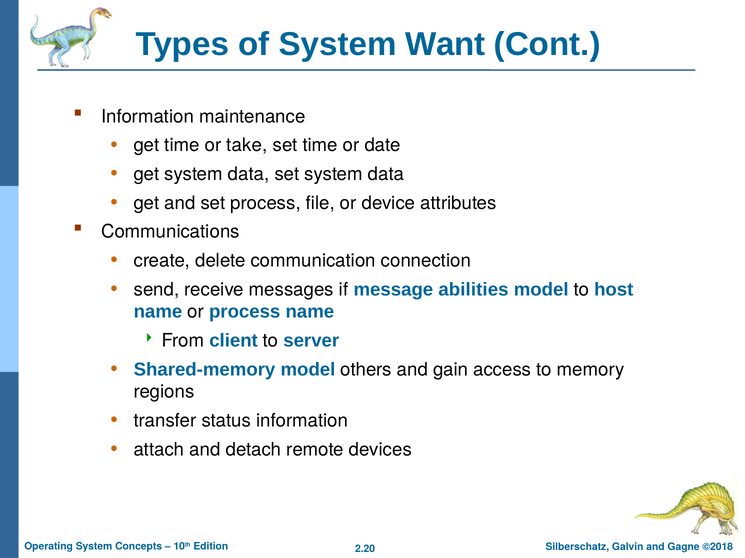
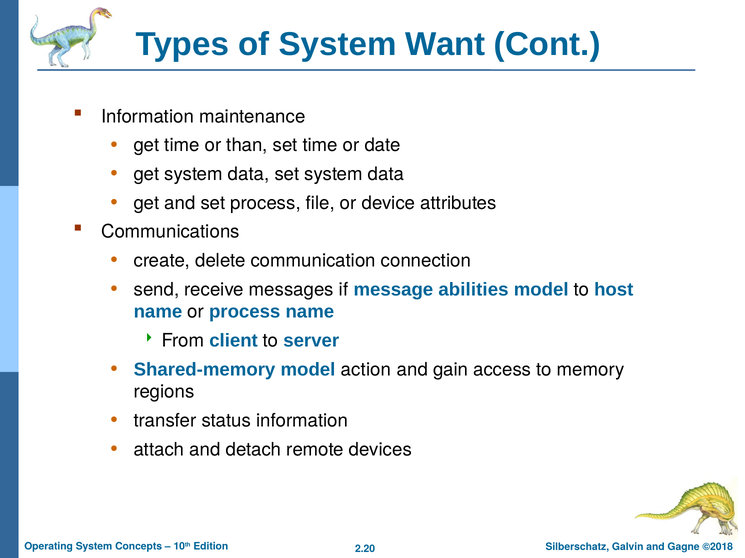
take: take -> than
others: others -> action
